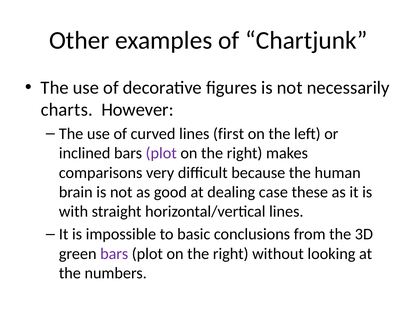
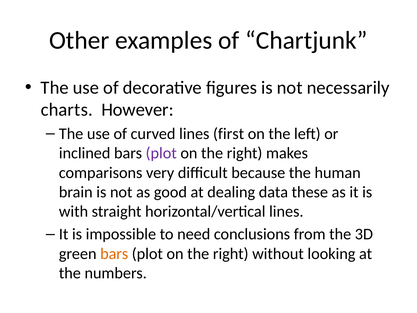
case: case -> data
basic: basic -> need
bars at (114, 253) colour: purple -> orange
